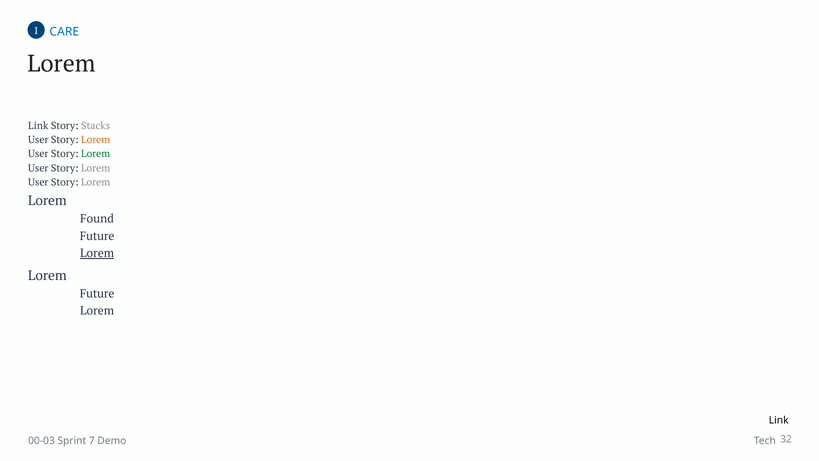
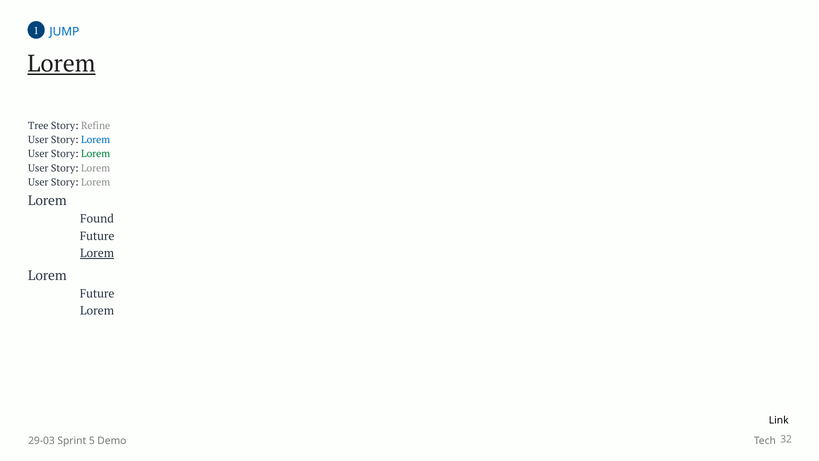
CARE: CARE -> JUMP
Lorem at (61, 64) underline: none -> present
Link at (38, 126): Link -> Tree
Stacks: Stacks -> Refine
Lorem at (96, 140) colour: orange -> blue
00-03: 00-03 -> 29-03
7: 7 -> 5
